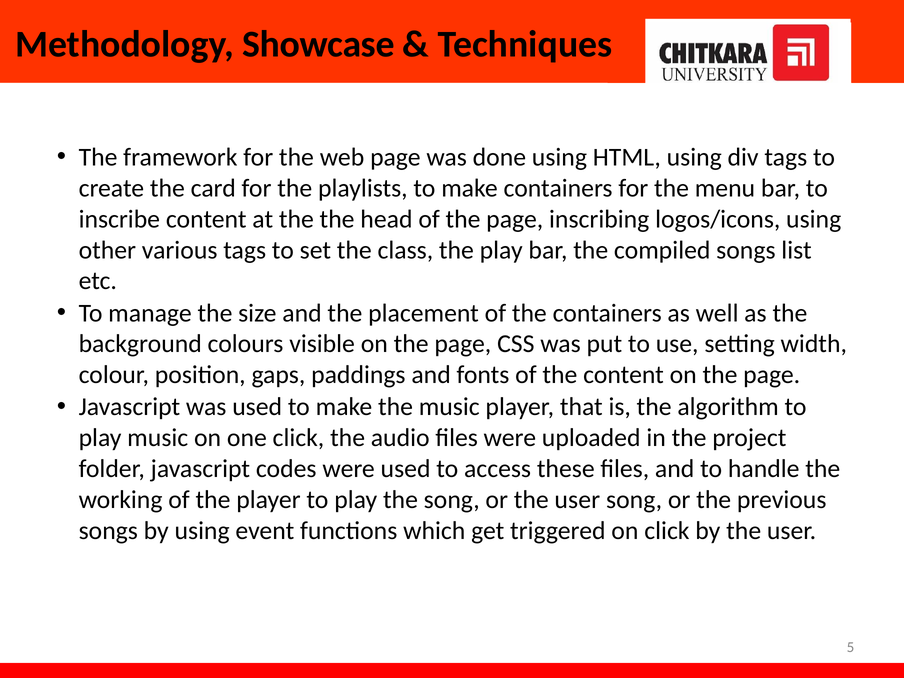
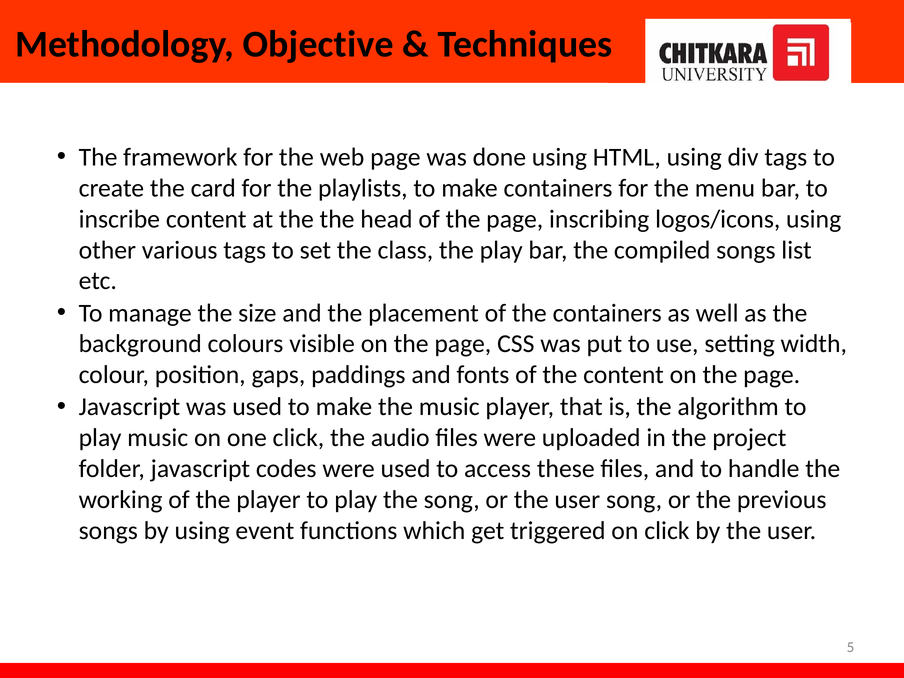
Showcase: Showcase -> Objective
